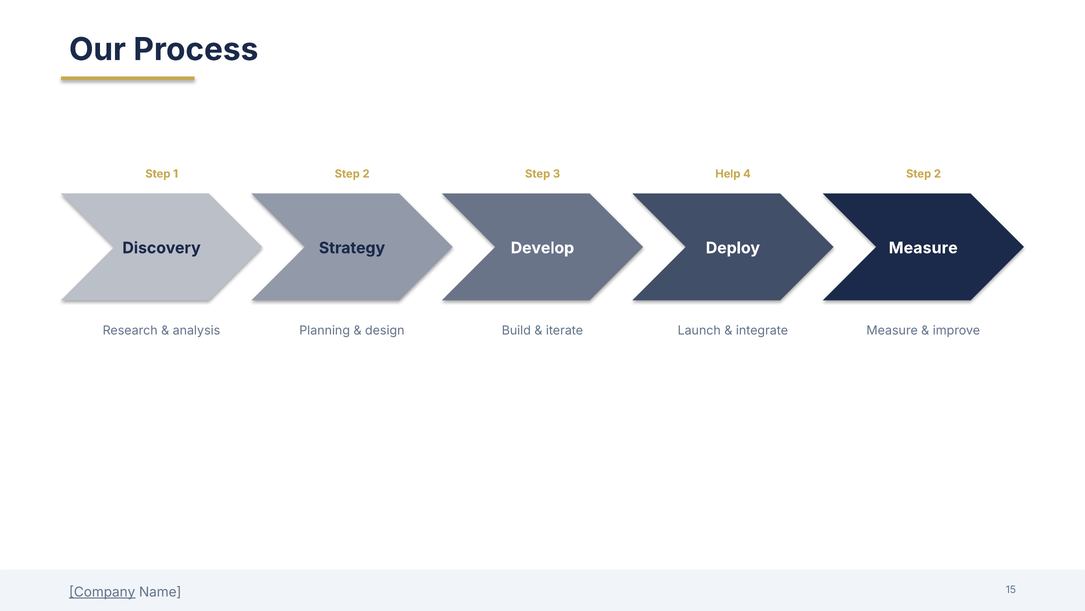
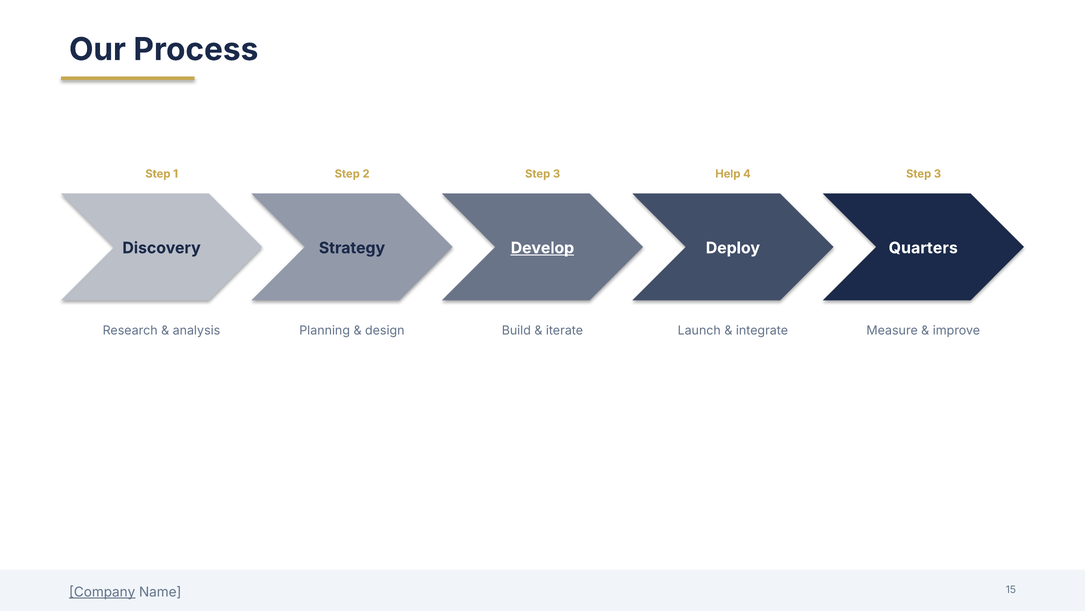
2 at (937, 174): 2 -> 3
Develop underline: none -> present
Measure at (923, 248): Measure -> Quarters
